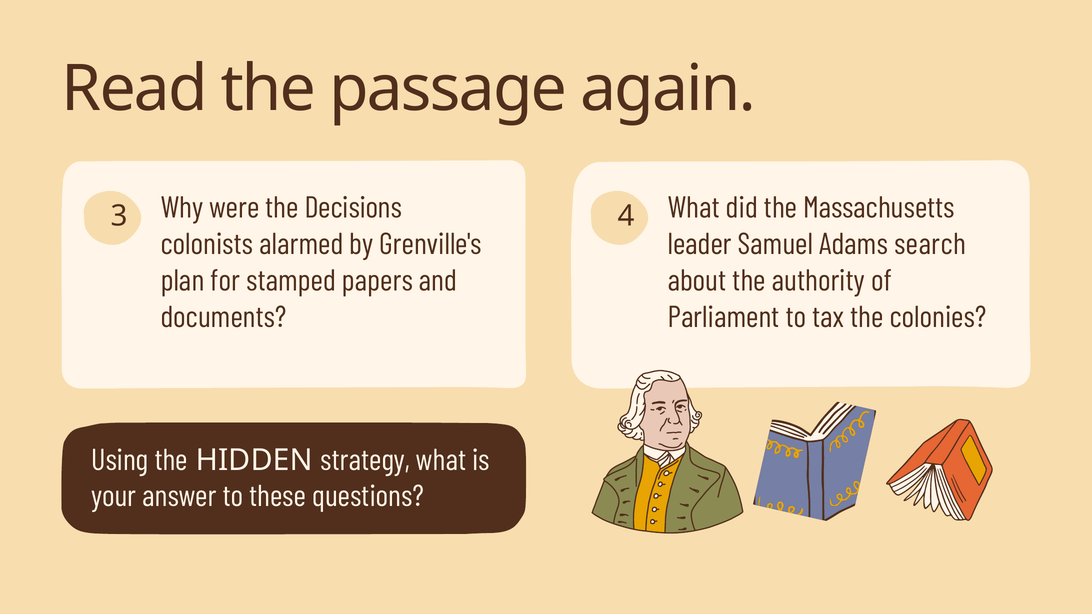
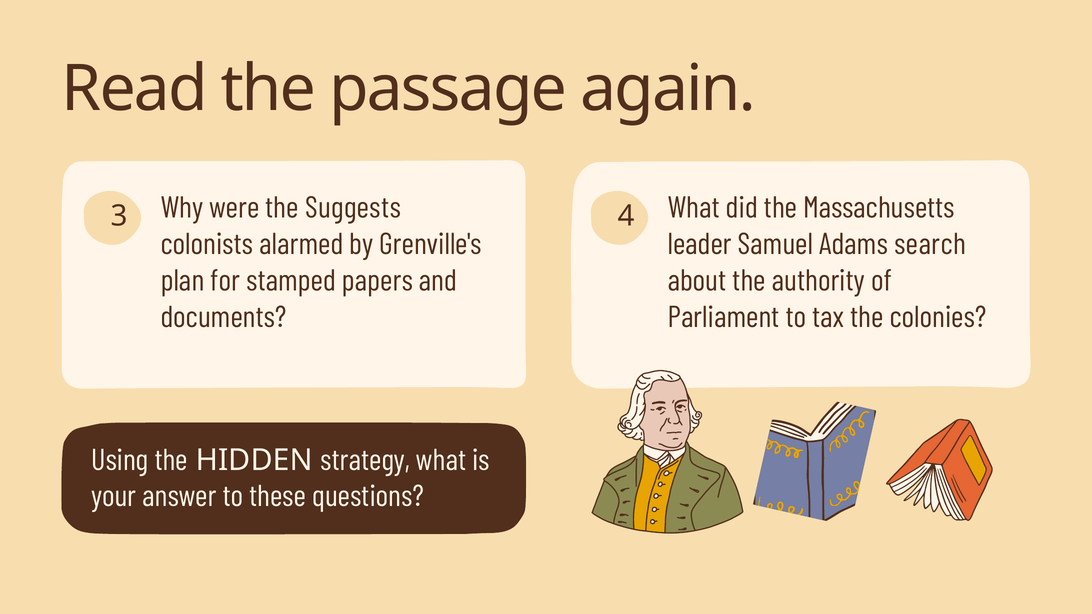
Decisions: Decisions -> Suggests
